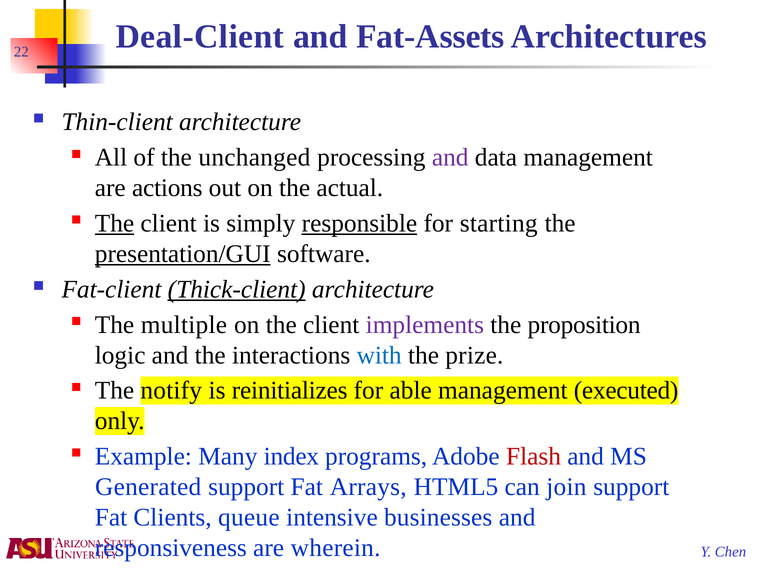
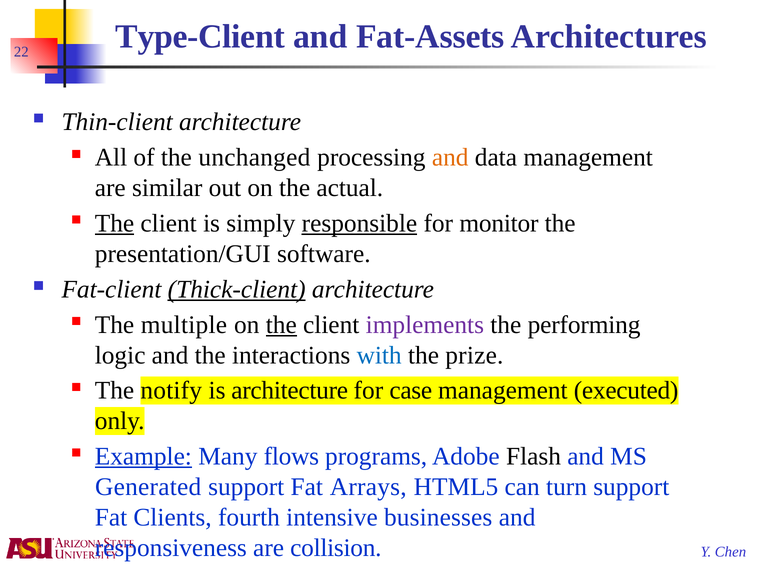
Deal-Client: Deal-Client -> Type-Client
and at (450, 158) colour: purple -> orange
actions: actions -> similar
starting: starting -> monitor
presentation/GUI underline: present -> none
the at (281, 325) underline: none -> present
proposition: proposition -> performing
is reinitializes: reinitializes -> architecture
able: able -> case
Example underline: none -> present
index: index -> flows
Flash colour: red -> black
join: join -> turn
queue: queue -> fourth
wherein: wherein -> collision
